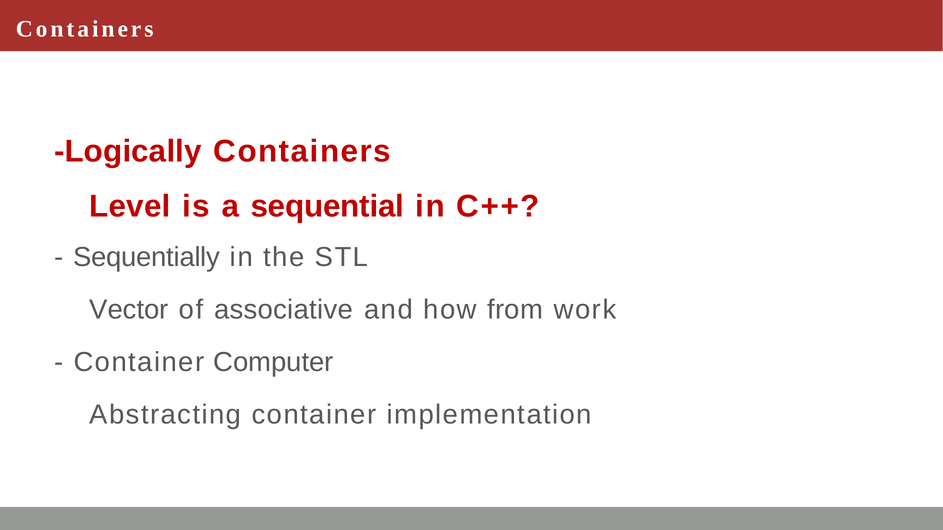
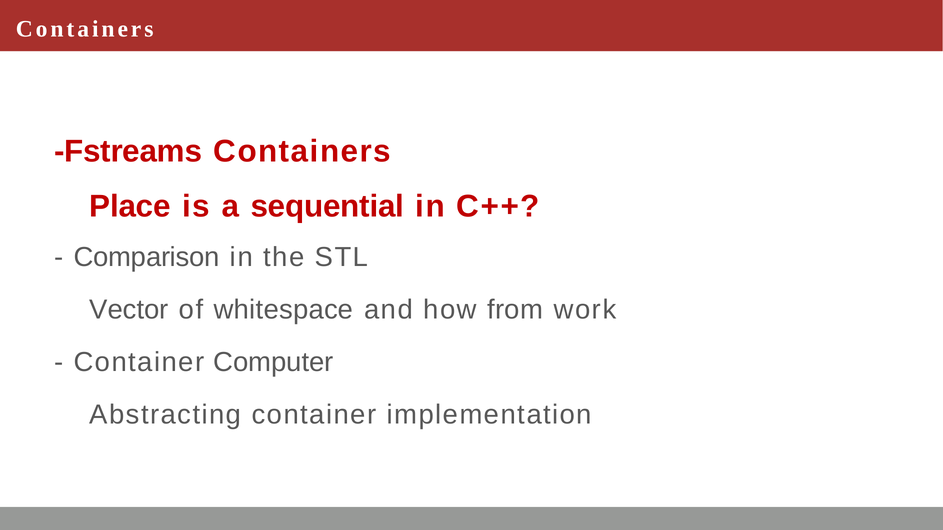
Logically: Logically -> Fstreams
Level: Level -> Place
Sequentially: Sequentially -> Comparison
associative: associative -> whitespace
